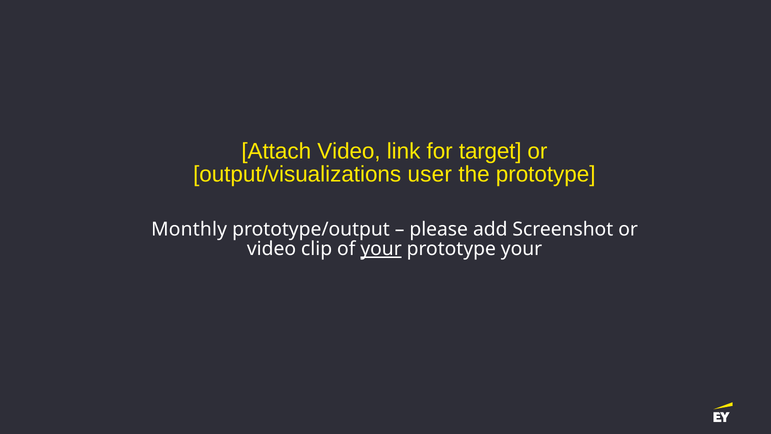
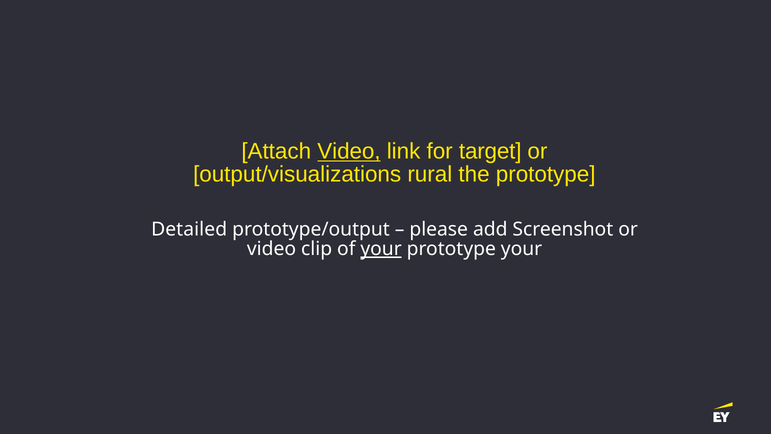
Video at (349, 151) underline: none -> present
user: user -> rural
Monthly: Monthly -> Detailed
